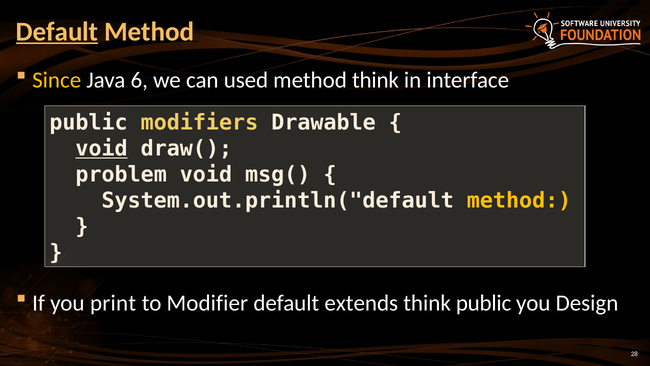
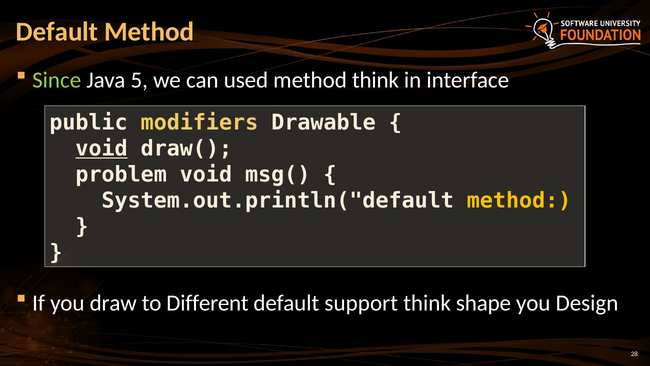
Default at (57, 32) underline: present -> none
Since colour: yellow -> light green
6: 6 -> 5
print: print -> draw
Modifier: Modifier -> Different
extends: extends -> support
think public: public -> shape
